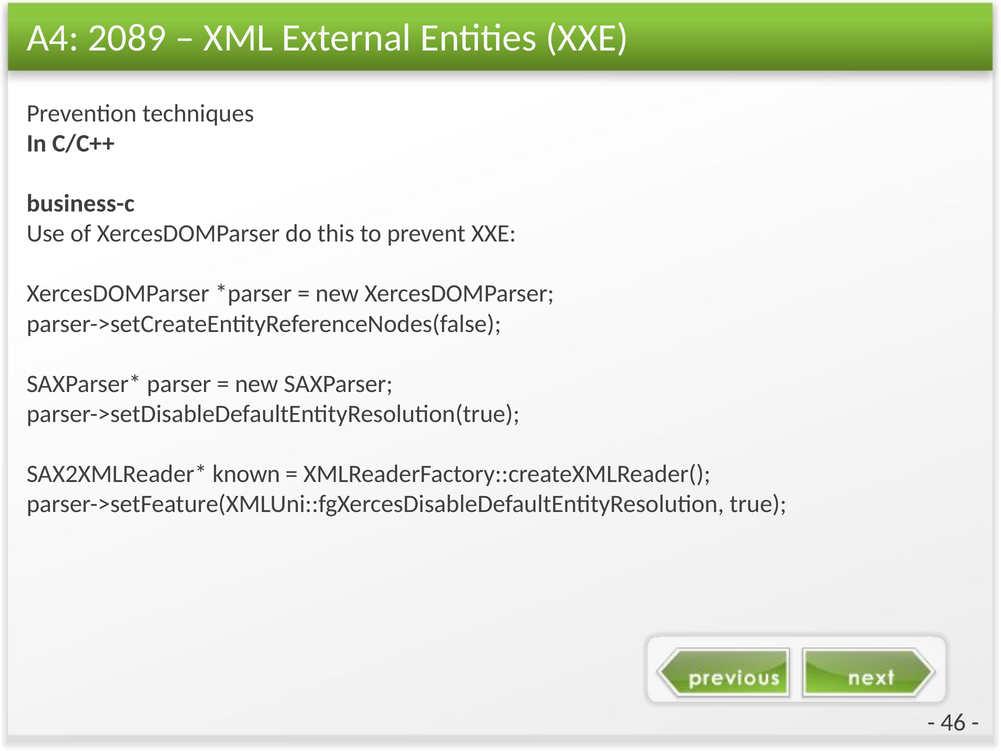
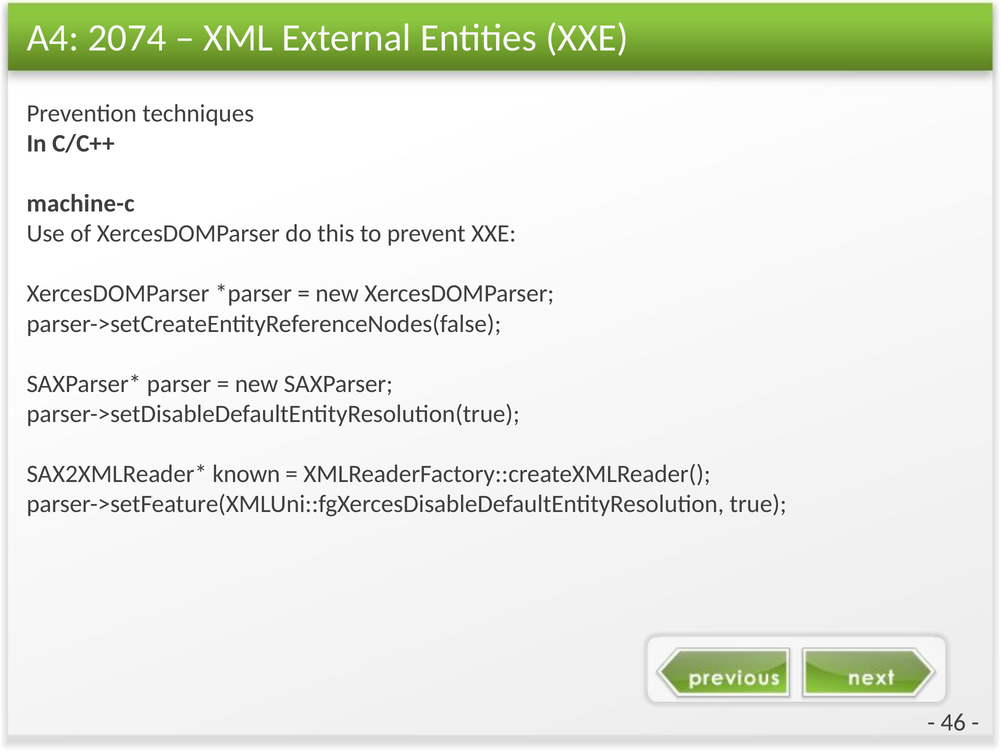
2089: 2089 -> 2074
business-c: business-c -> machine-c
